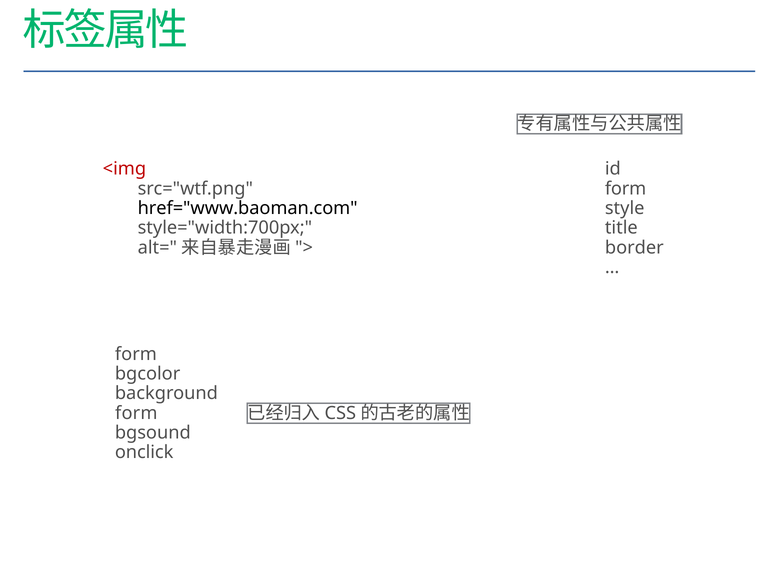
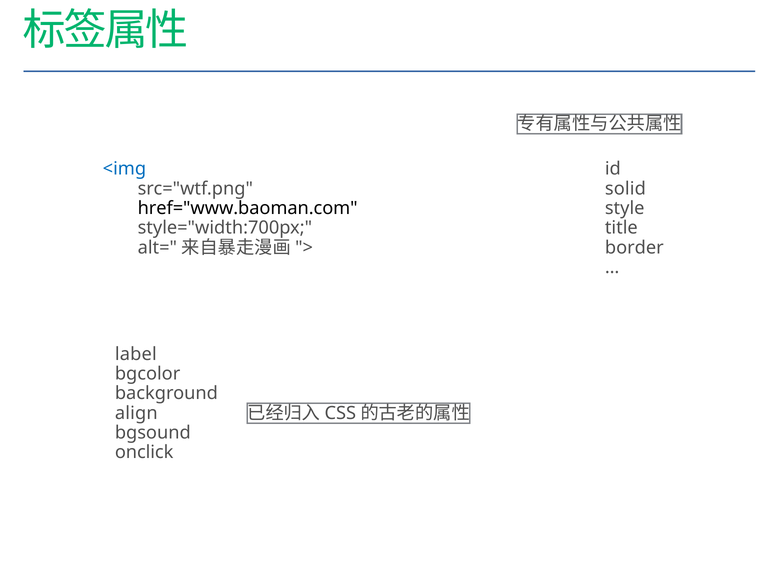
<img colour: red -> blue
form at (626, 189): form -> solid
form at (136, 354): form -> label
form at (136, 413): form -> align
